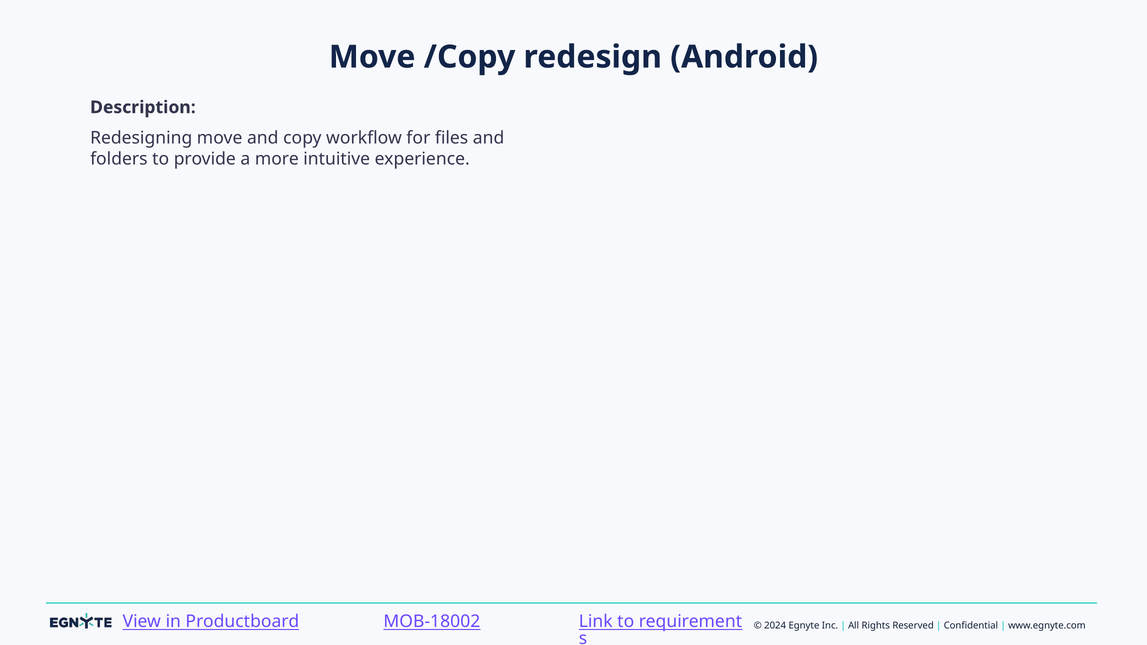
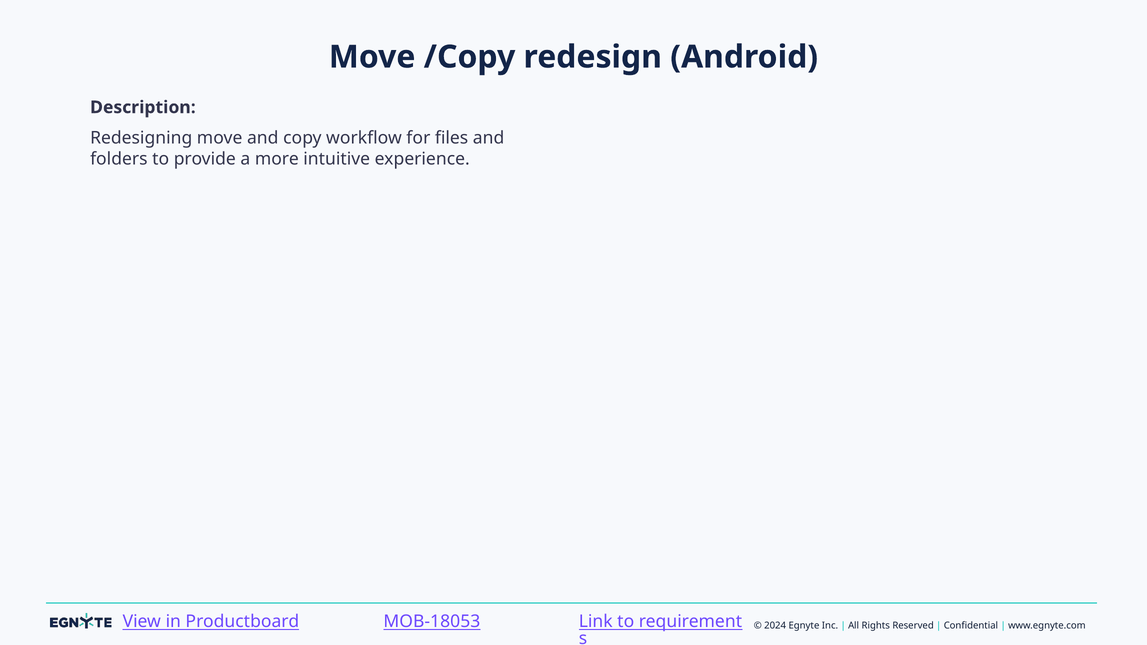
MOB-18002: MOB-18002 -> MOB-18053
